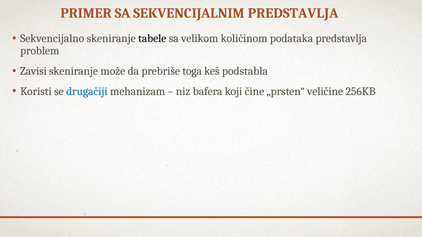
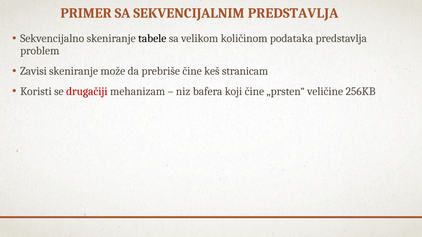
prebriše toga: toga -> čine
podstabla: podstabla -> stranicam
drugačiji colour: blue -> red
